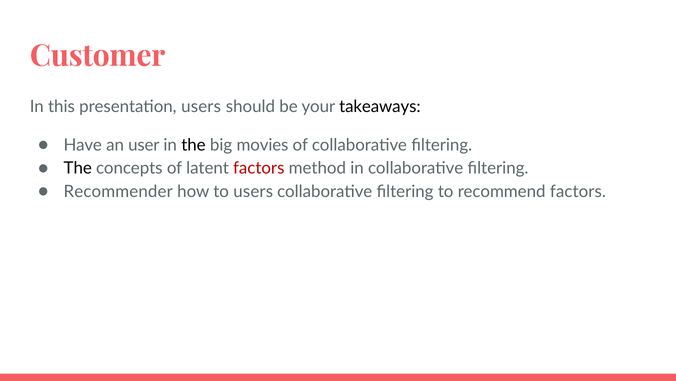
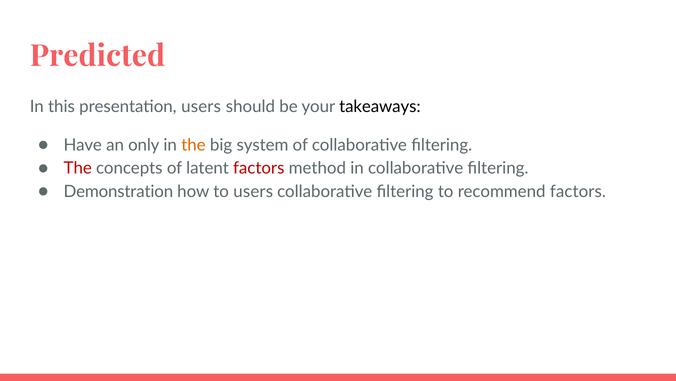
Customer: Customer -> Predicted
user: user -> only
the at (193, 145) colour: black -> orange
movies: movies -> system
The at (78, 168) colour: black -> red
Recommender: Recommender -> Demonstration
